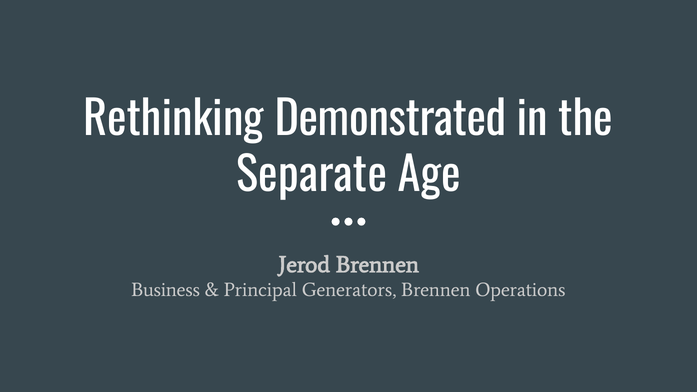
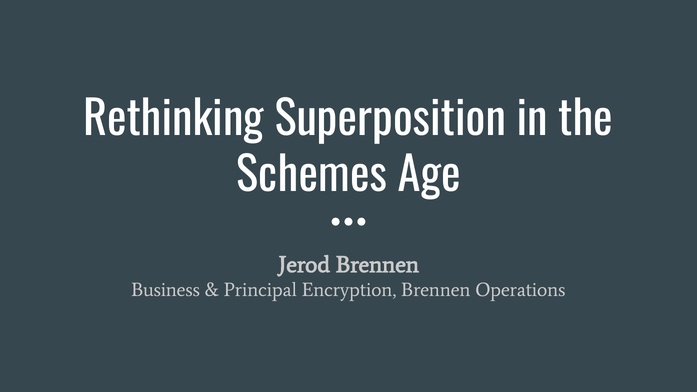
Demonstrated: Demonstrated -> Superposition
Separate: Separate -> Schemes
Generators: Generators -> Encryption
